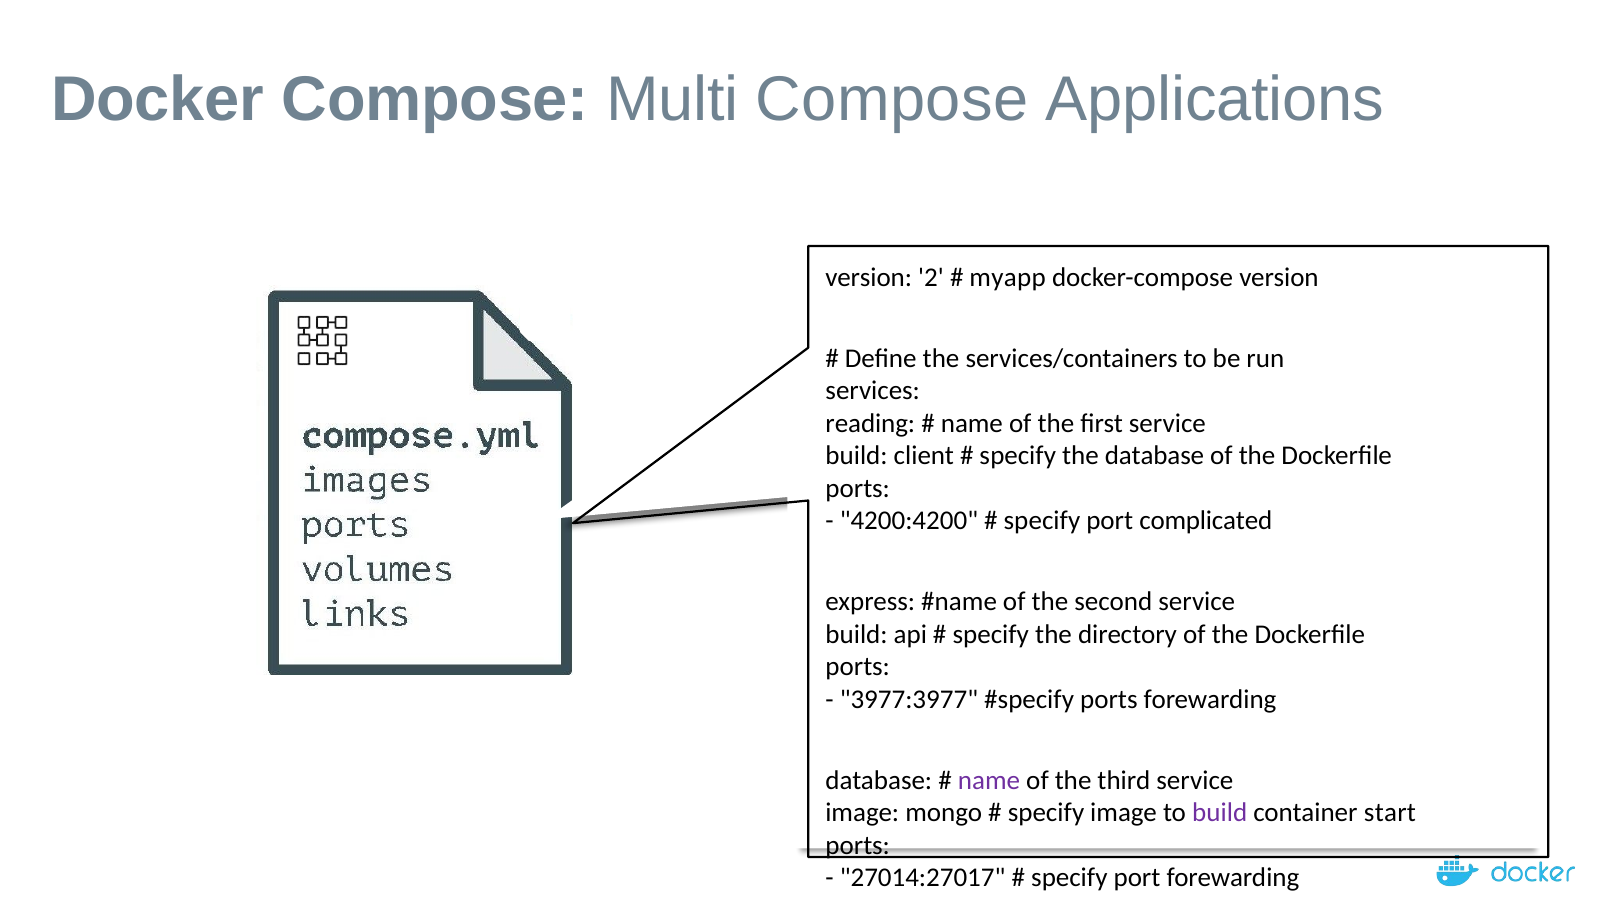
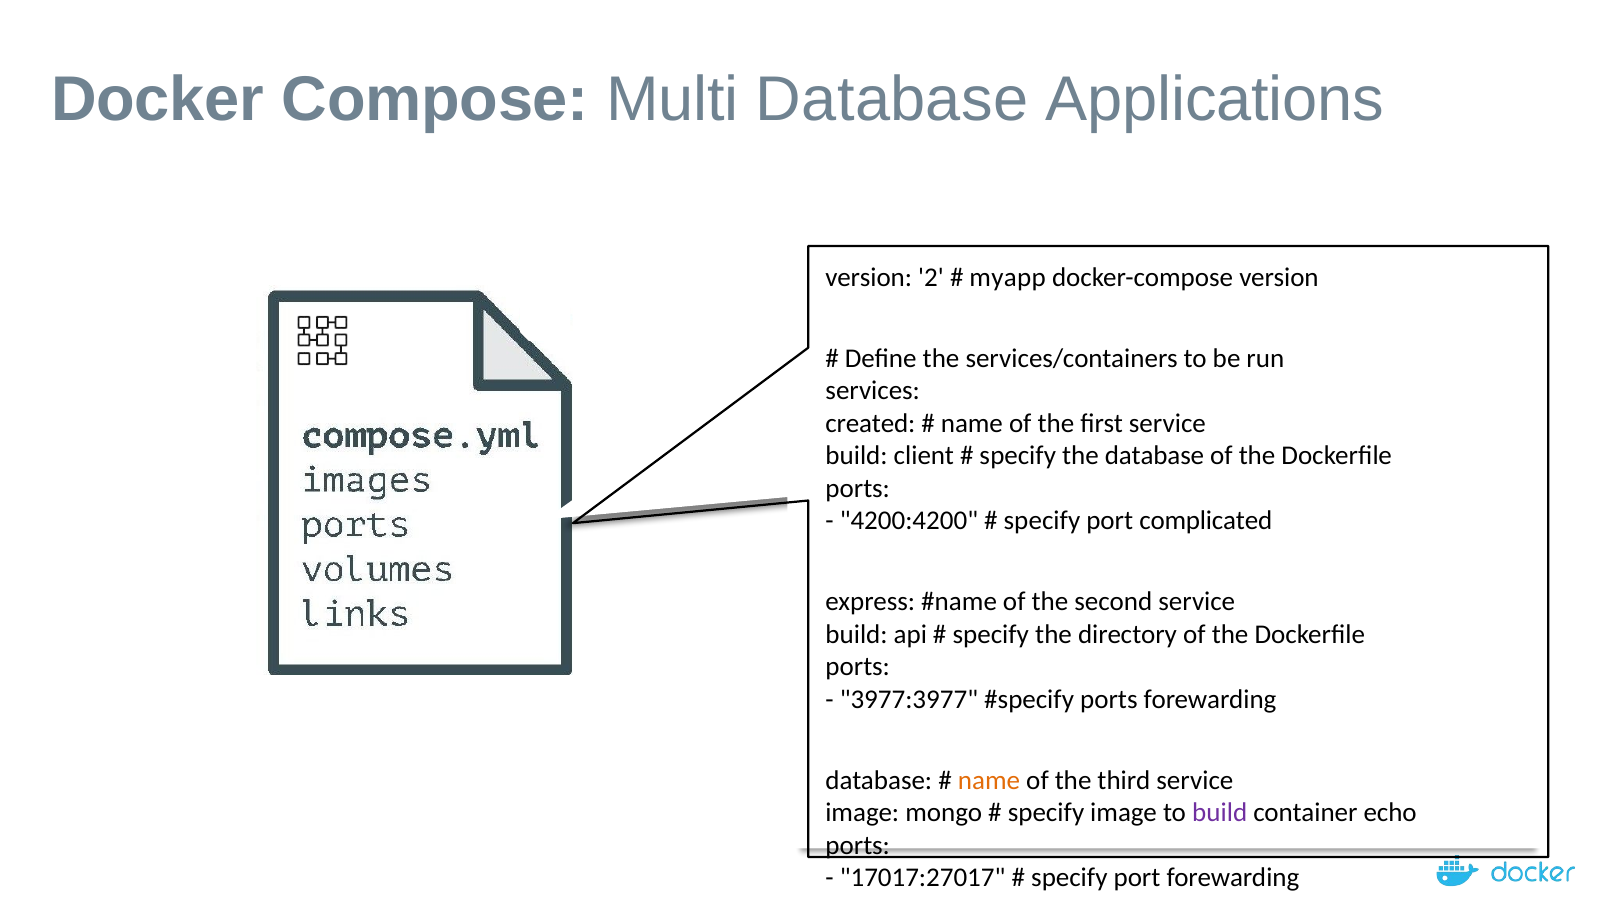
Multi Compose: Compose -> Database
reading: reading -> created
name at (989, 781) colour: purple -> orange
start: start -> echo
27014:27017: 27014:27017 -> 17017:27017
